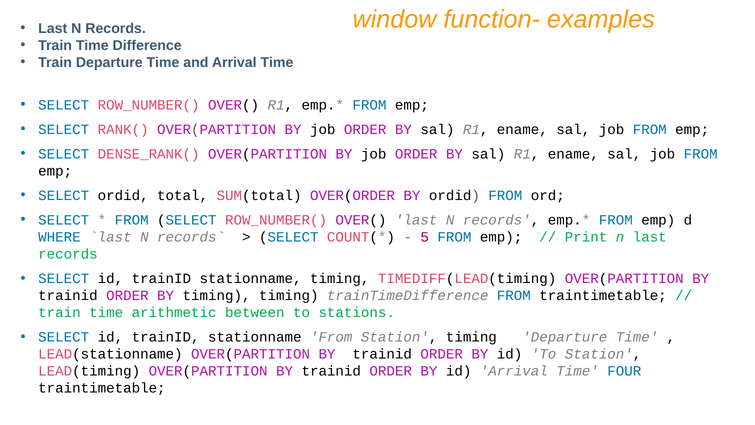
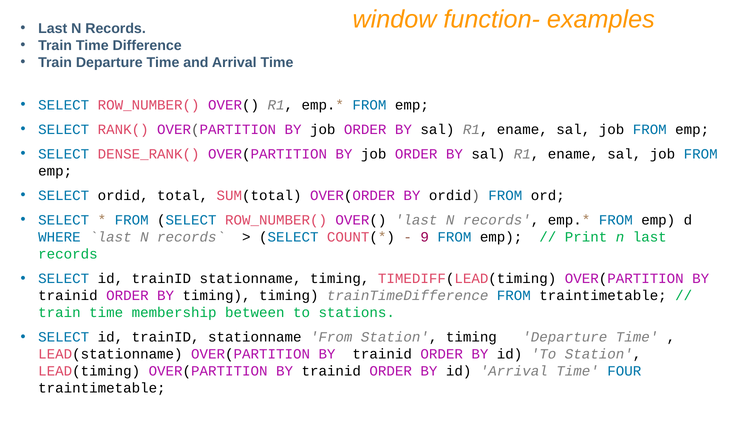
5: 5 -> 9
arithmetic: arithmetic -> membership
